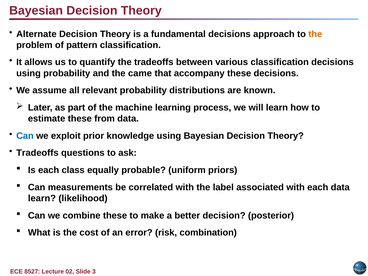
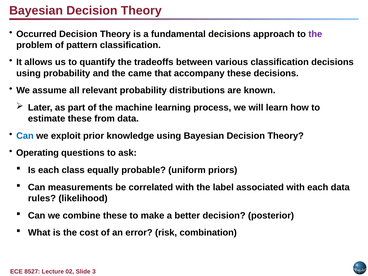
Alternate: Alternate -> Occurred
the at (315, 34) colour: orange -> purple
Tradeoffs at (37, 153): Tradeoffs -> Operating
learn at (42, 198): learn -> rules
